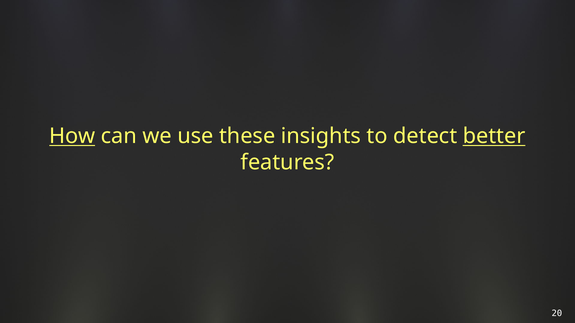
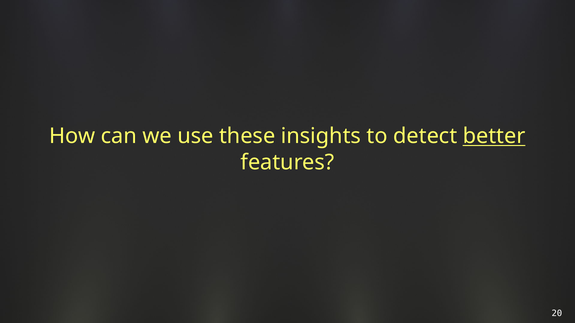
How underline: present -> none
